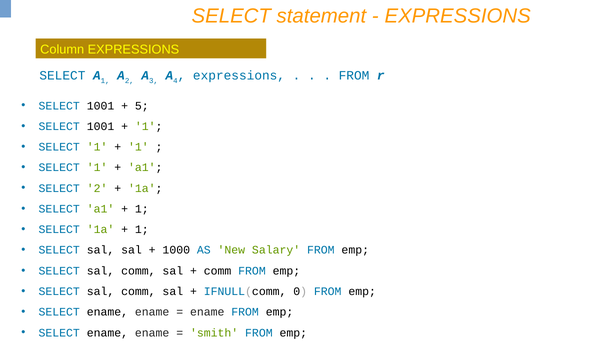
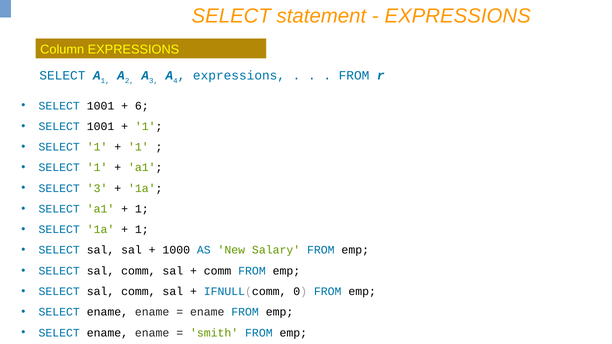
5: 5 -> 6
SELECT 2: 2 -> 3
